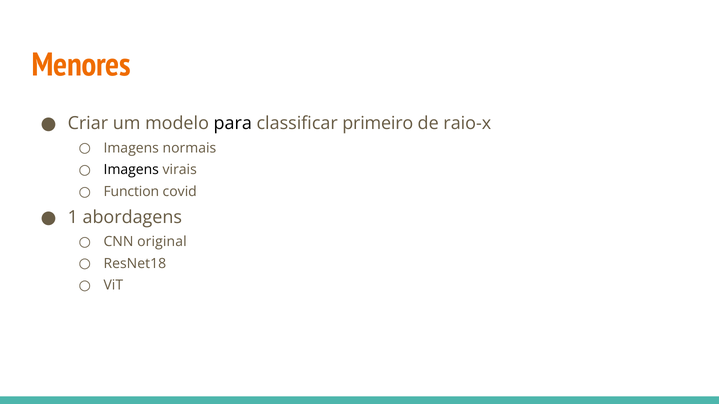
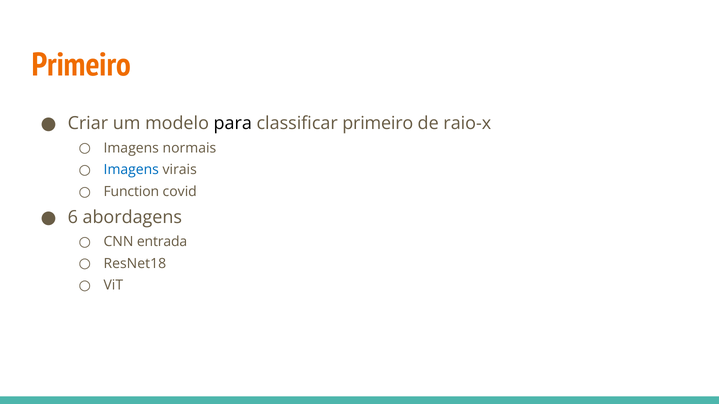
Menores at (81, 65): Menores -> Primeiro
Imagens at (131, 170) colour: black -> blue
1: 1 -> 6
original: original -> entrada
